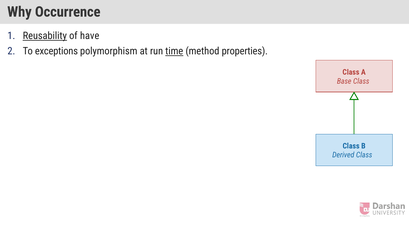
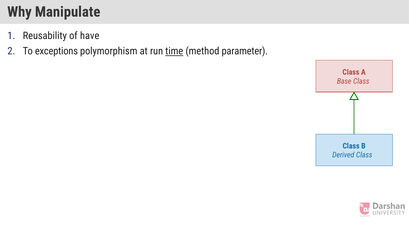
Occurrence: Occurrence -> Manipulate
Reusability underline: present -> none
properties: properties -> parameter
